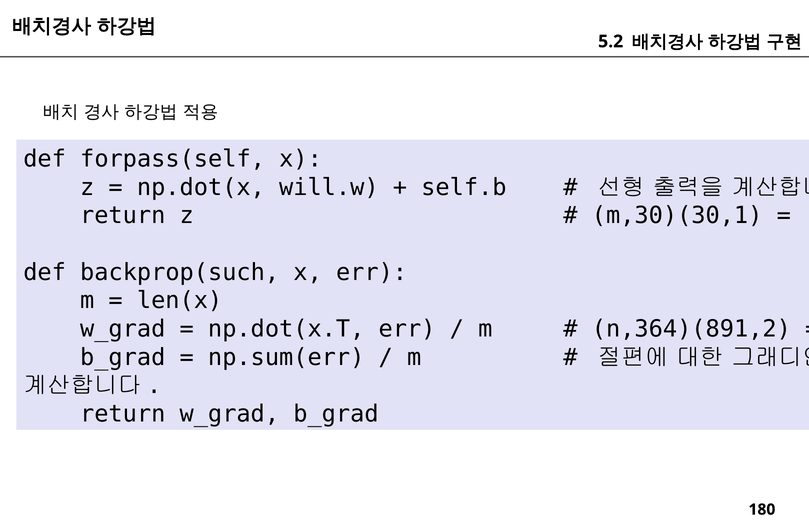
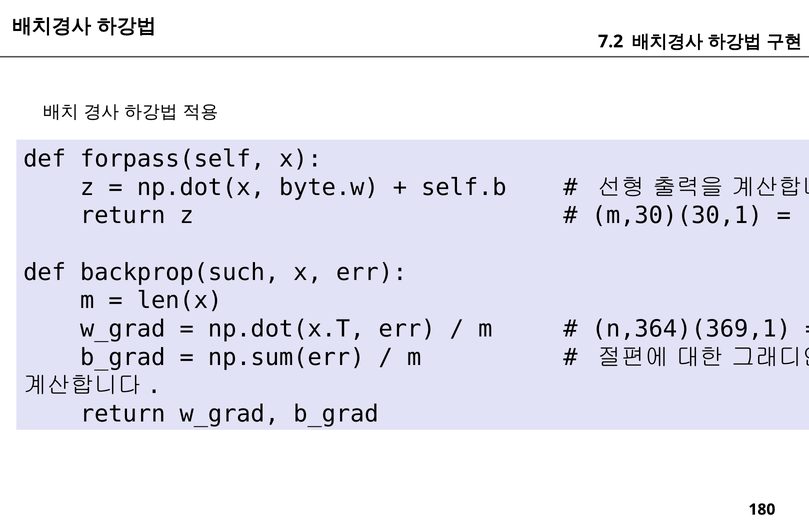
5.2: 5.2 -> 7.2
will.w: will.w -> byte.w
n,364)(891,2: n,364)(891,2 -> n,364)(369,1
